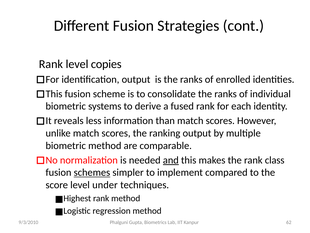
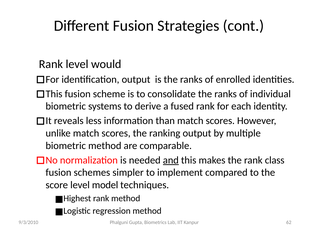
copies: copies -> would
schemes underline: present -> none
under: under -> model
